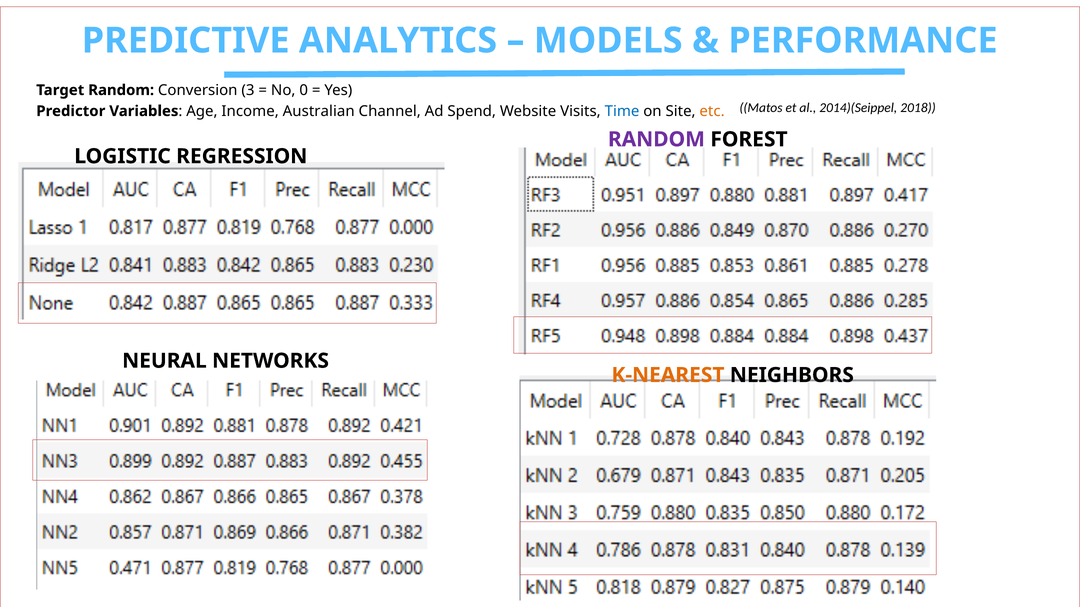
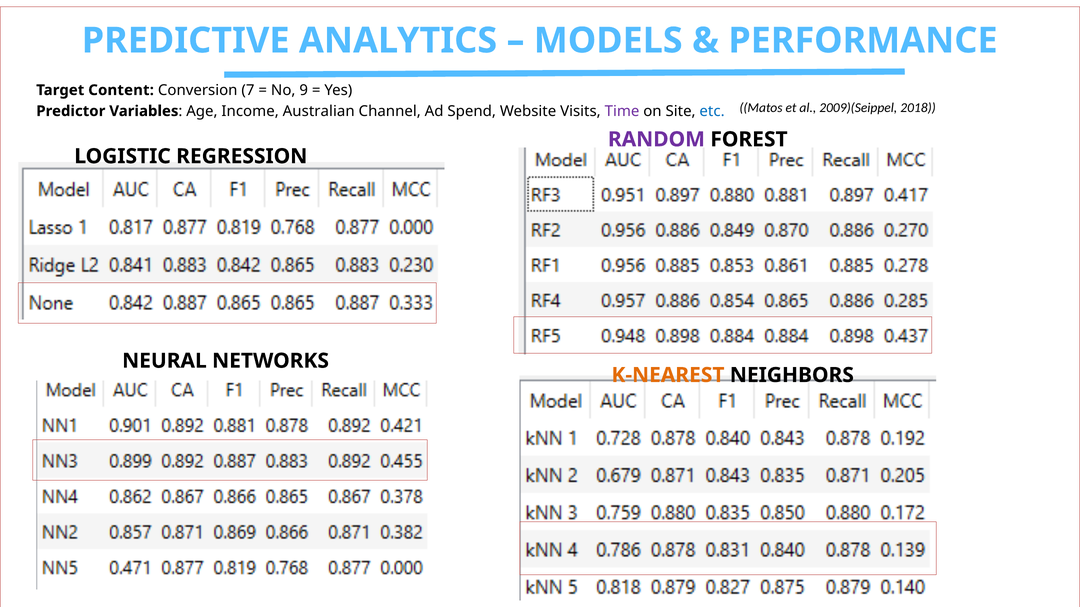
Target Random: Random -> Content
3: 3 -> 7
0: 0 -> 9
2014)(Seippel: 2014)(Seippel -> 2009)(Seippel
Time colour: blue -> purple
etc colour: orange -> blue
